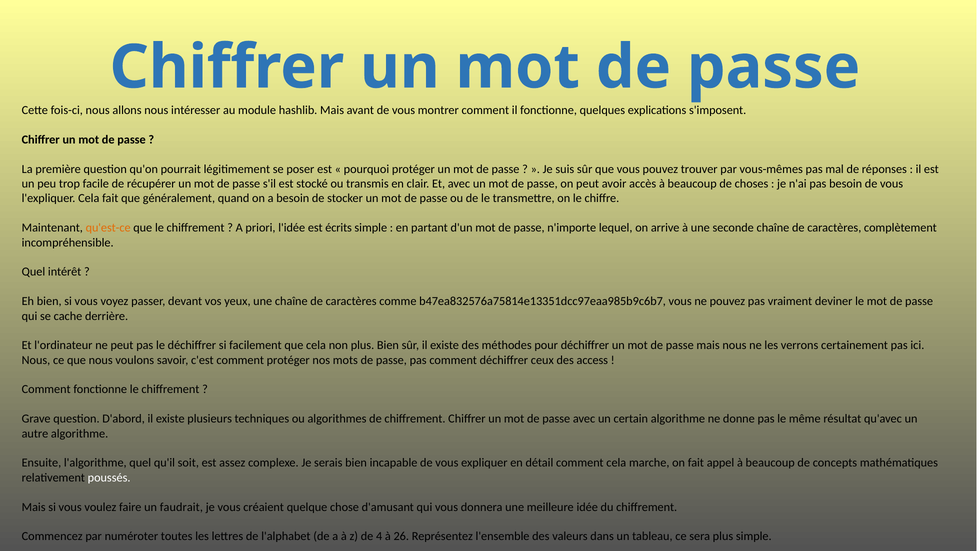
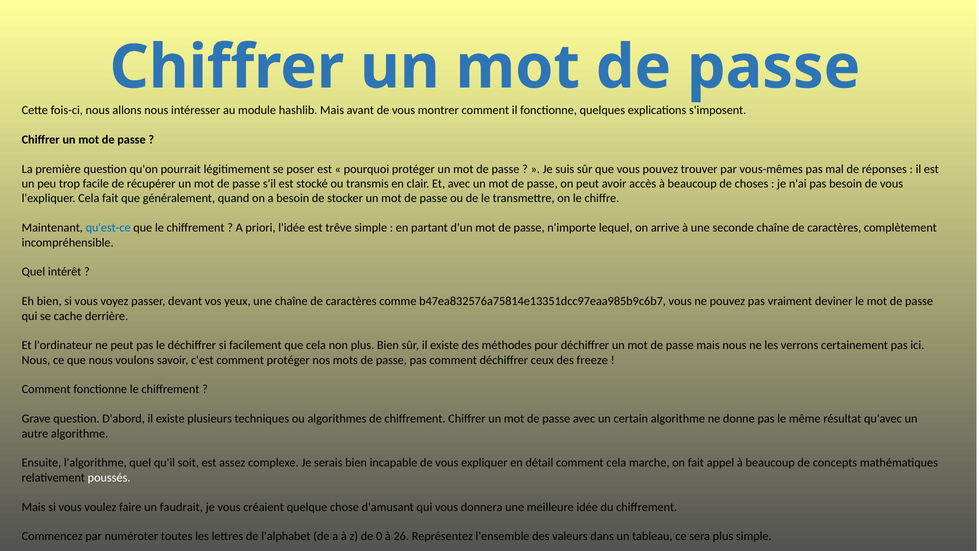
qu'est-ce colour: orange -> blue
écrits: écrits -> trêve
access: access -> freeze
4: 4 -> 0
